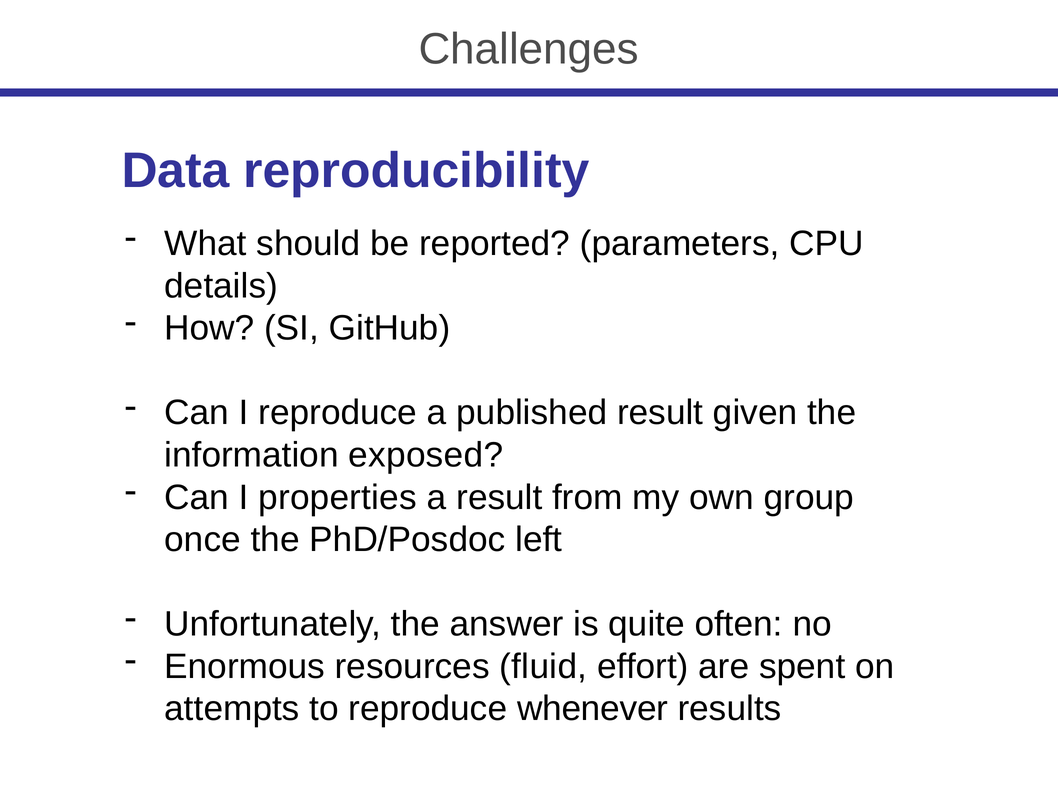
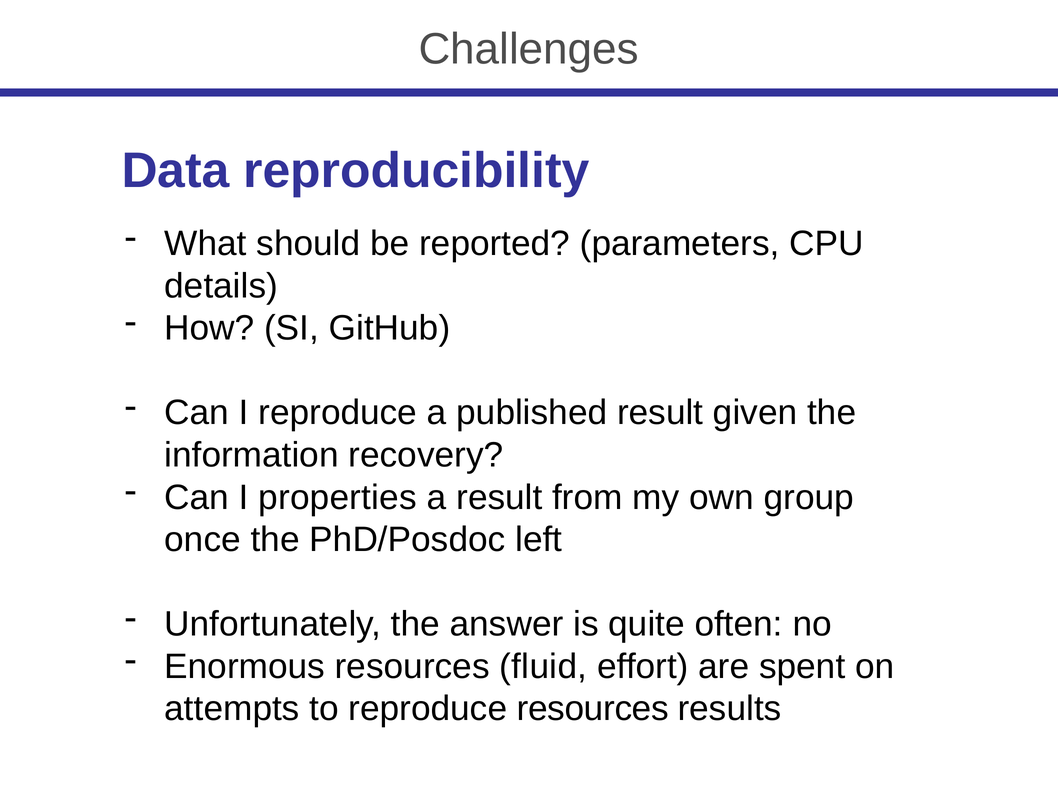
exposed: exposed -> recovery
reproduce whenever: whenever -> resources
